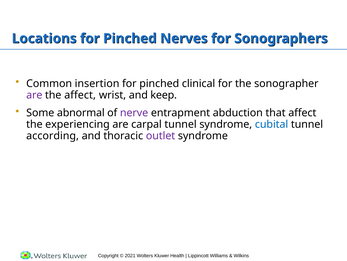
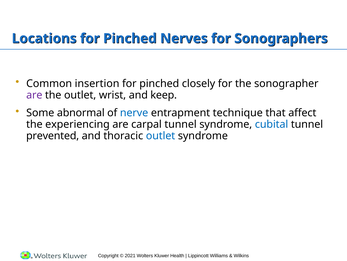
clinical: clinical -> closely
the affect: affect -> outlet
nerve colour: purple -> blue
abduction: abduction -> technique
according: according -> prevented
outlet at (161, 135) colour: purple -> blue
